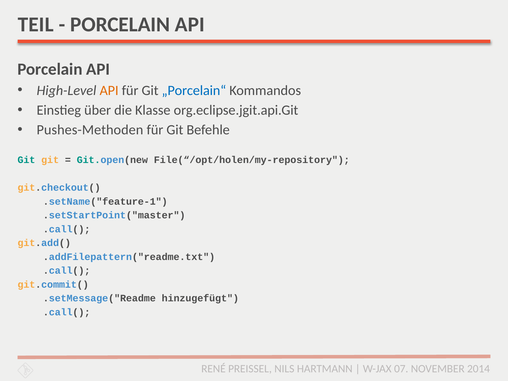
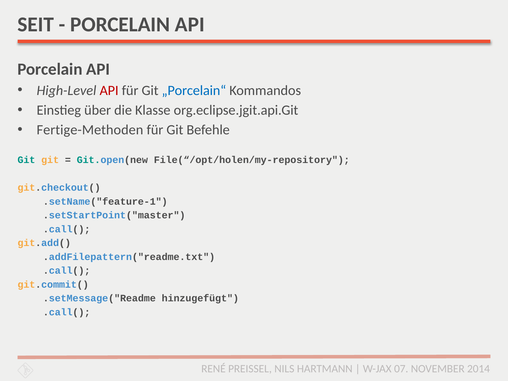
TEIL: TEIL -> SEIT
API at (109, 90) colour: orange -> red
Pushes-Methoden: Pushes-Methoden -> Fertige-Methoden
